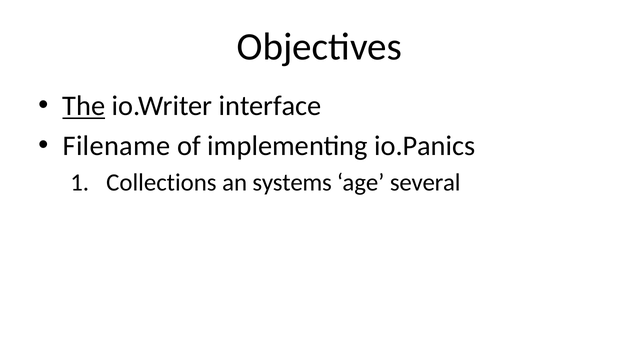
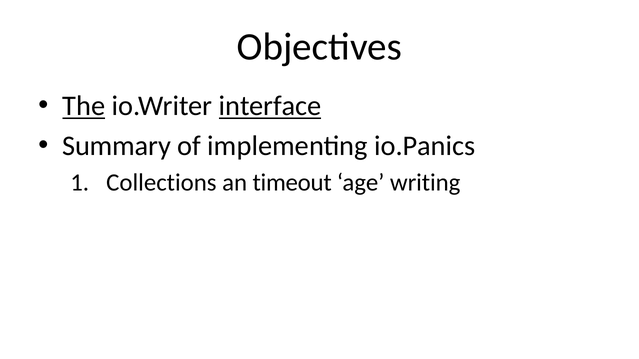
interface underline: none -> present
Filename: Filename -> Summary
systems: systems -> timeout
several: several -> writing
